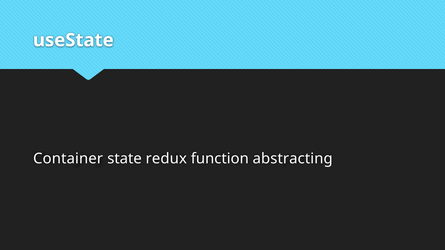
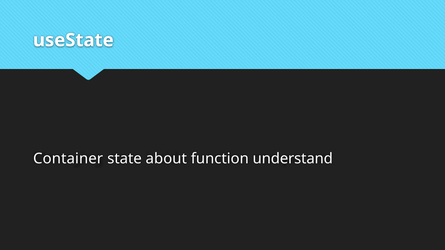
redux: redux -> about
abstracting: abstracting -> understand
